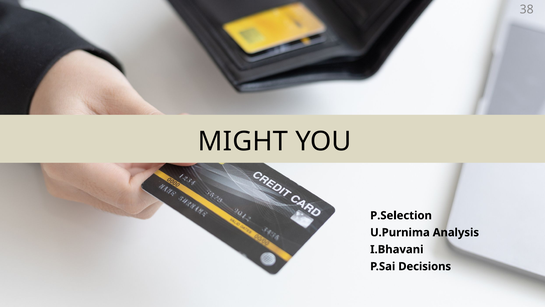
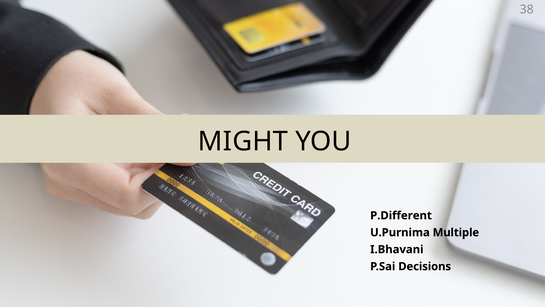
P.Selection: P.Selection -> P.Different
Analysis: Analysis -> Multiple
